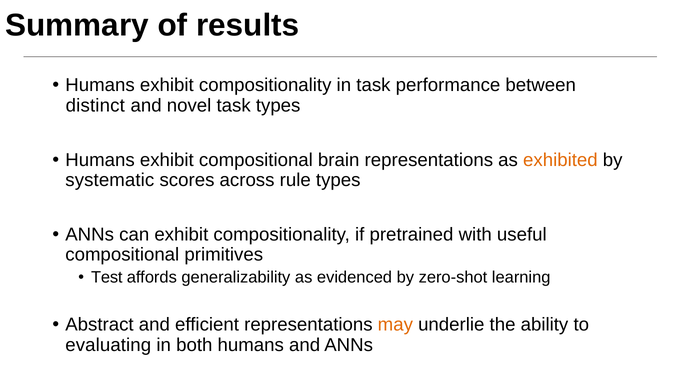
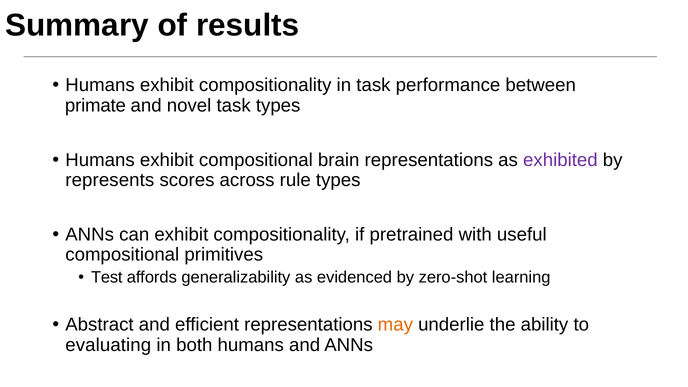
distinct: distinct -> primate
exhibited colour: orange -> purple
systematic: systematic -> represents
